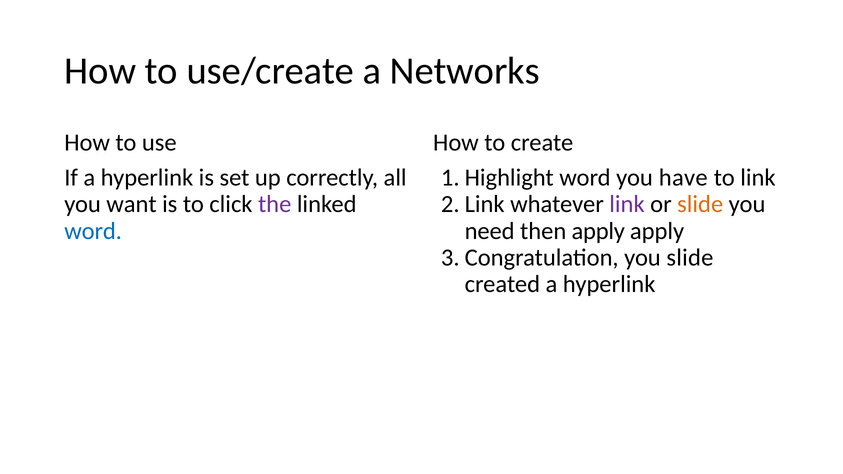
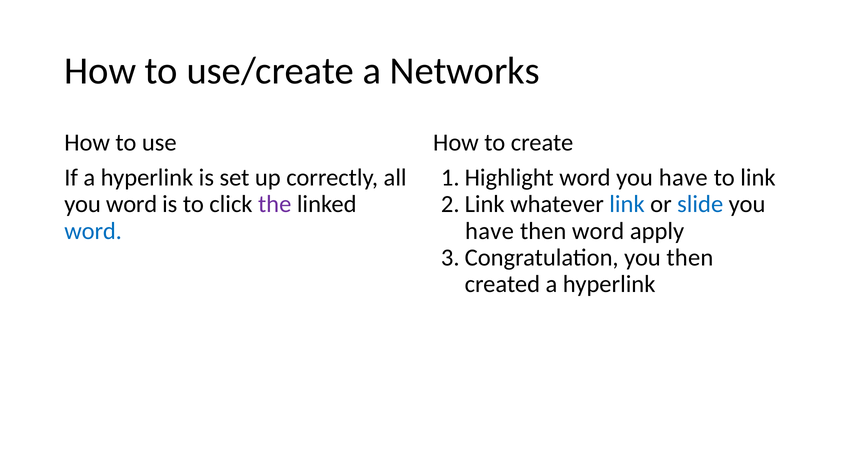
you want: want -> word
link at (627, 204) colour: purple -> blue
slide at (700, 204) colour: orange -> blue
need at (490, 231): need -> have
then apply: apply -> word
you slide: slide -> then
